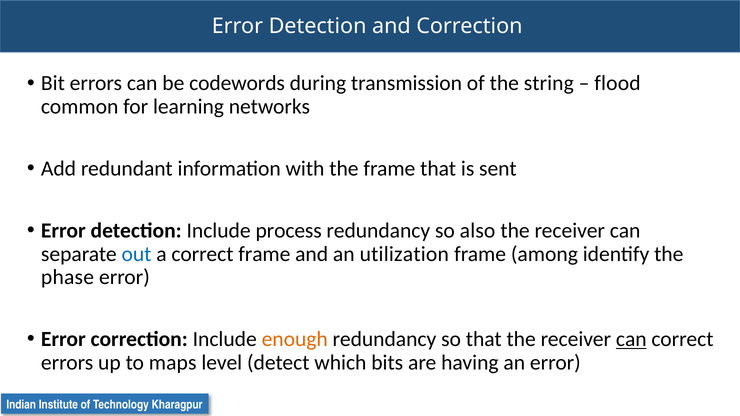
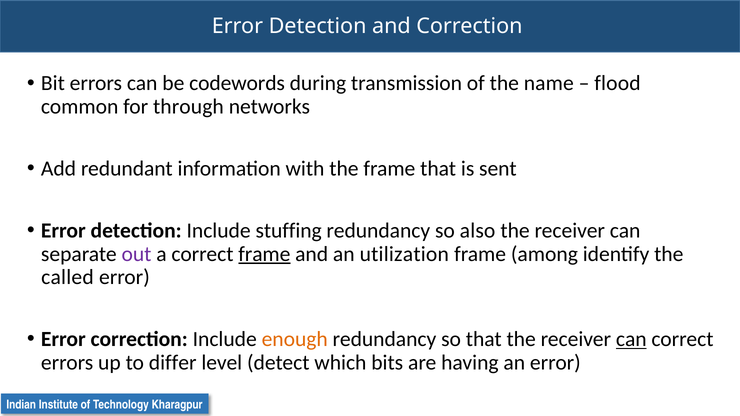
string: string -> name
learning: learning -> through
process: process -> stuffing
out colour: blue -> purple
frame at (264, 254) underline: none -> present
phase: phase -> called
maps: maps -> differ
